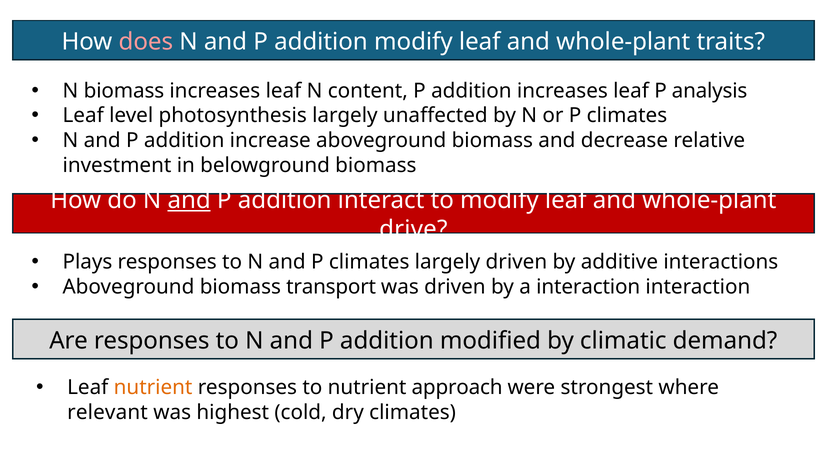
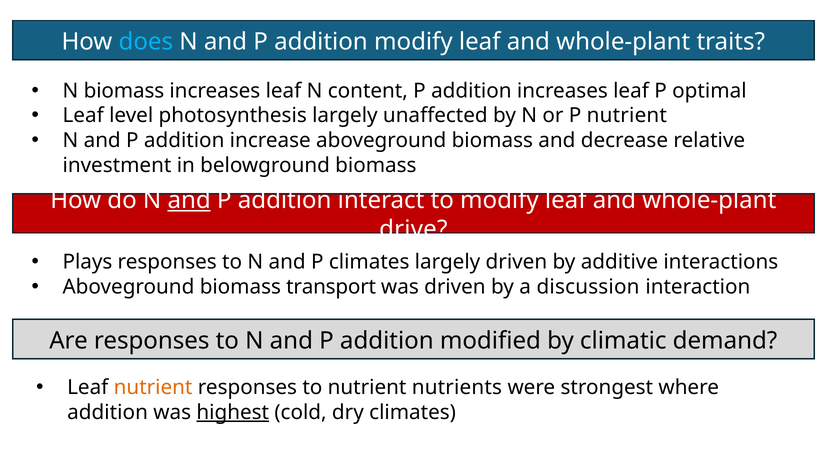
does colour: pink -> light blue
analysis: analysis -> optimal
or P climates: climates -> nutrient
a interaction: interaction -> discussion
approach: approach -> nutrients
relevant at (107, 413): relevant -> addition
highest underline: none -> present
